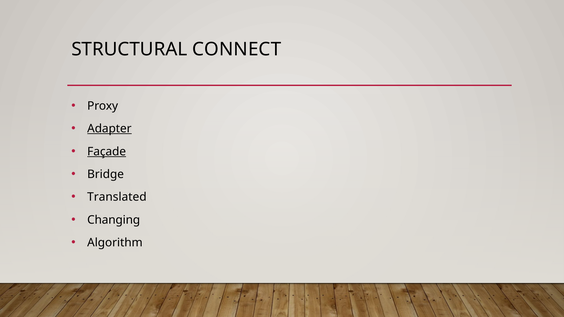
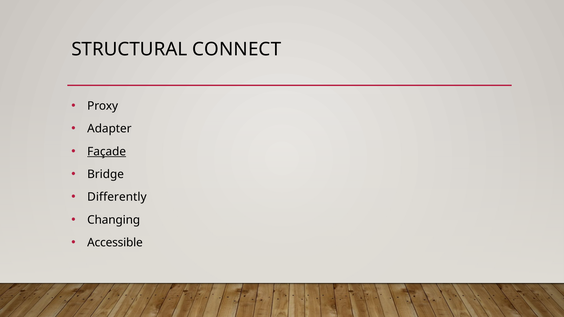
Adapter underline: present -> none
Translated: Translated -> Differently
Algorithm: Algorithm -> Accessible
